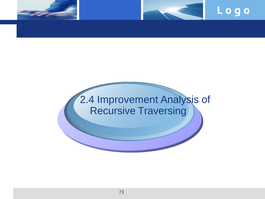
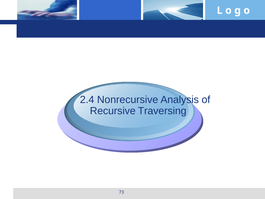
Improvement: Improvement -> Nonrecursive
